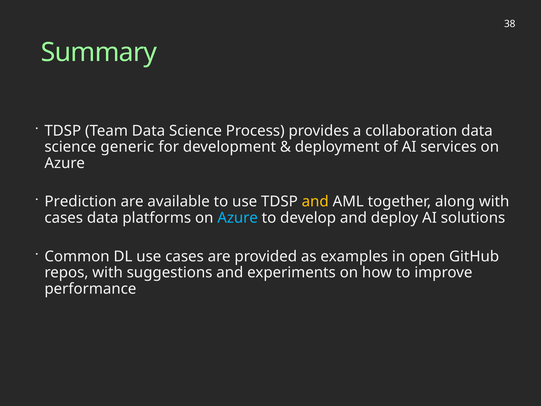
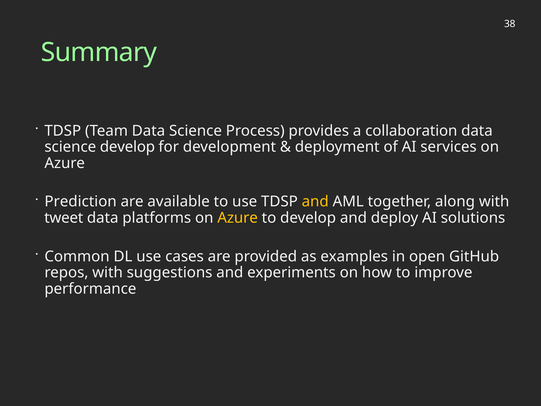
science generic: generic -> develop
cases at (64, 218): cases -> tweet
Azure at (238, 218) colour: light blue -> yellow
